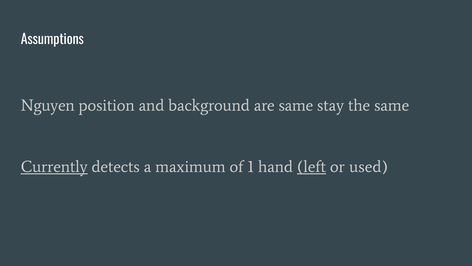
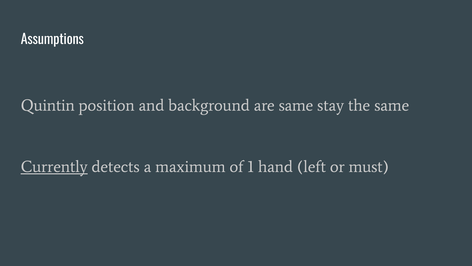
Nguyen: Nguyen -> Quintin
left underline: present -> none
used: used -> must
